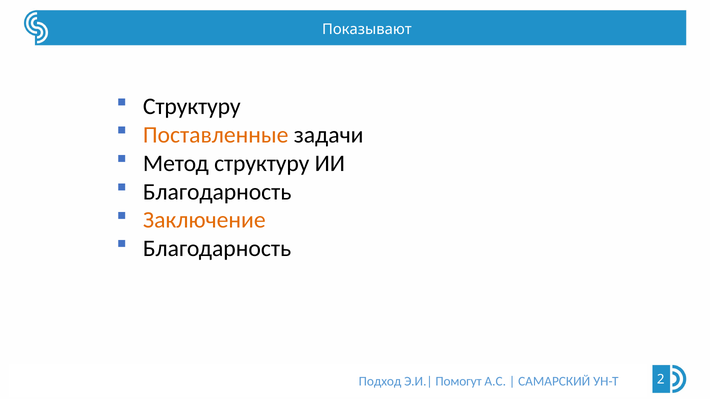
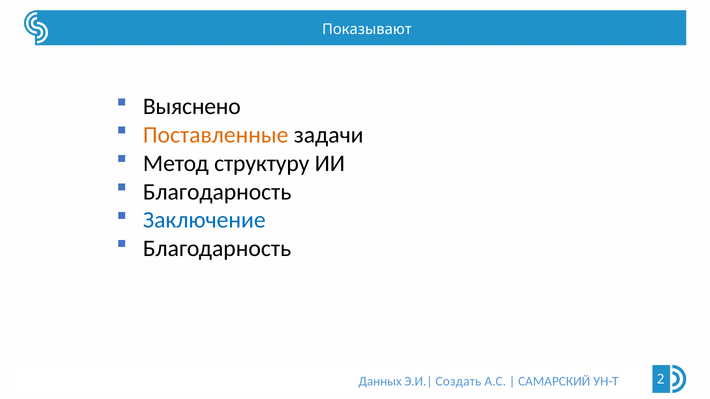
Структуру at (192, 107): Структуру -> Выяснено
Заключение colour: orange -> blue
Подход: Подход -> Данных
Помогут: Помогут -> Создать
